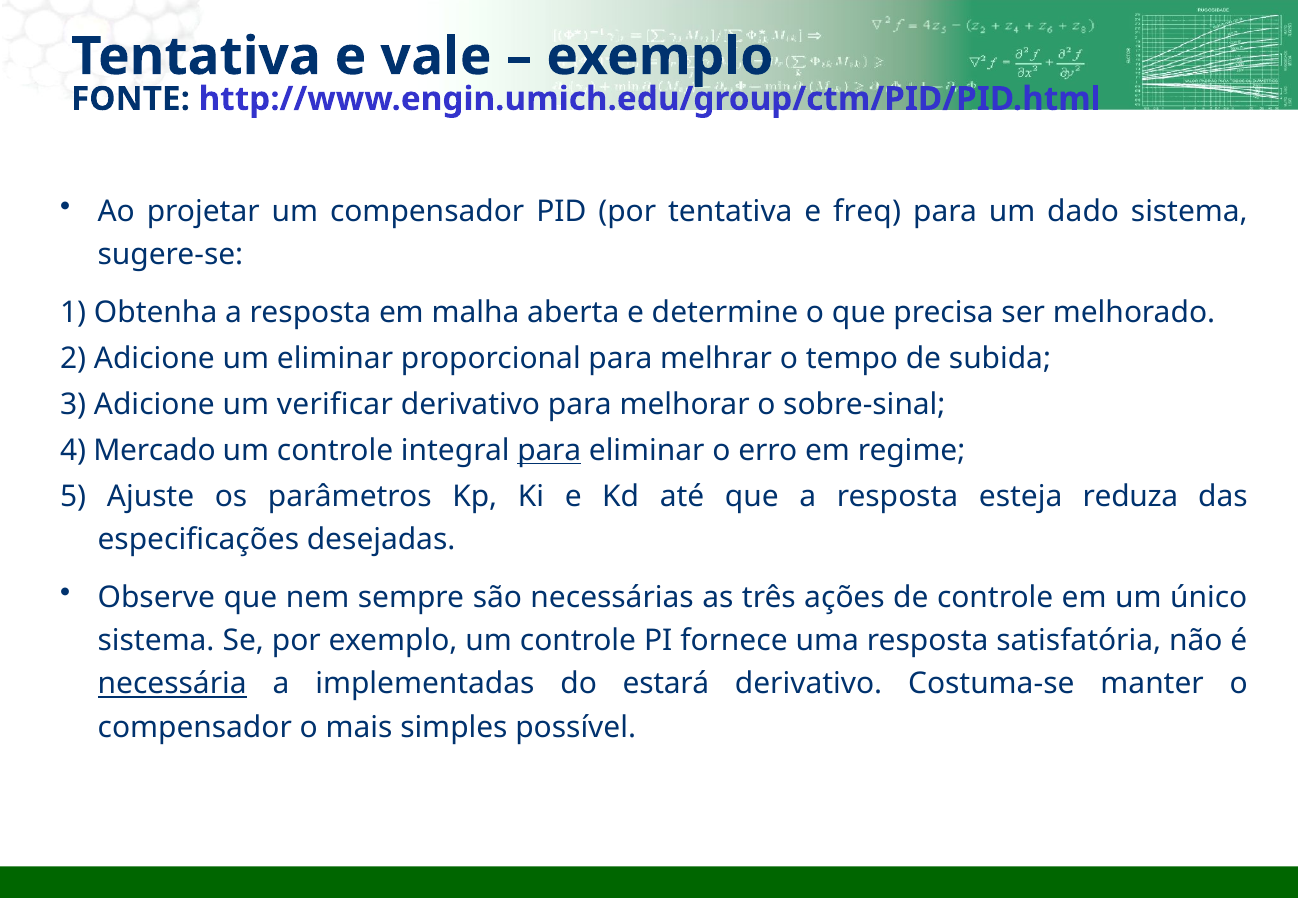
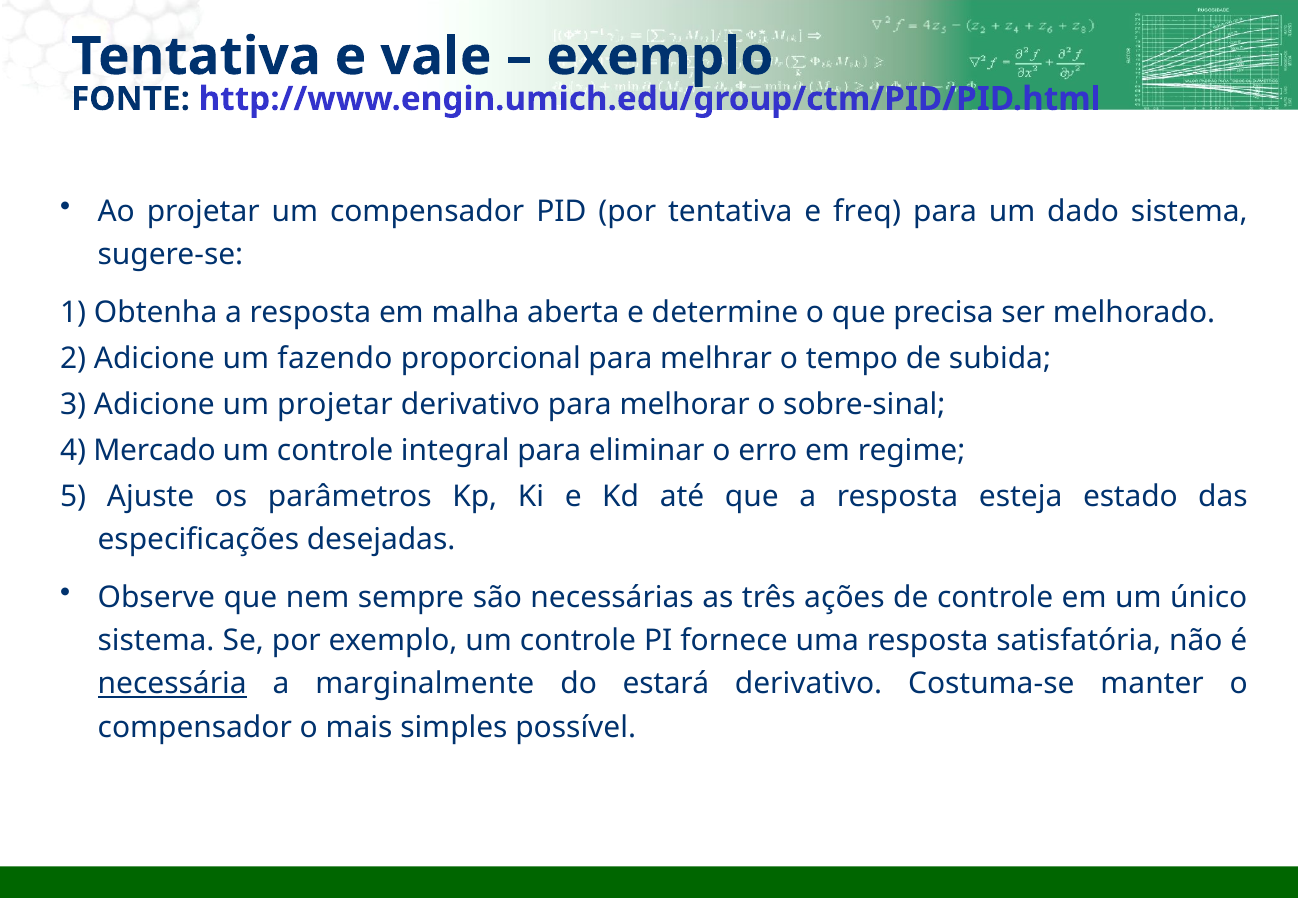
um eliminar: eliminar -> fazendo
um verificar: verificar -> projetar
para at (549, 451) underline: present -> none
reduza: reduza -> estado
implementadas: implementadas -> marginalmente
